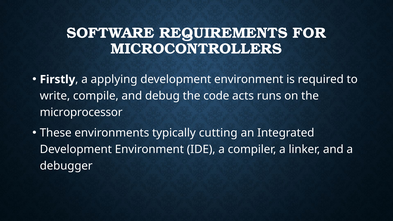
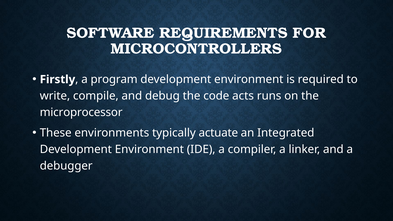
applying: applying -> program
cutting: cutting -> actuate
